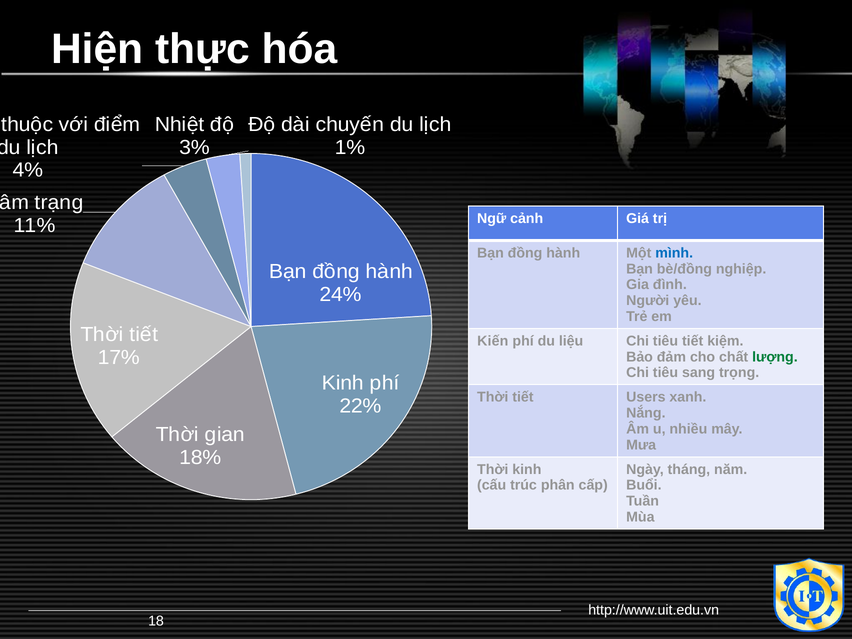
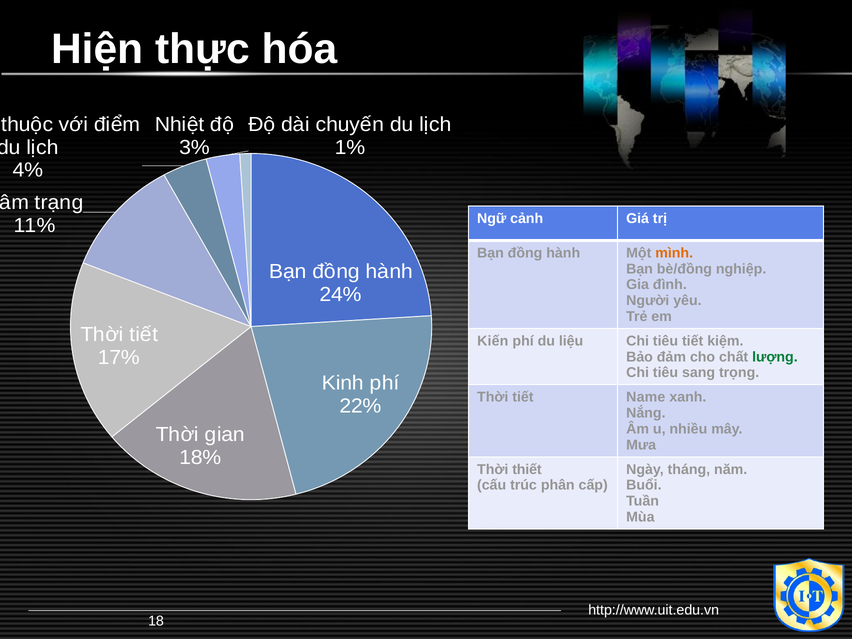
mình colour: blue -> orange
Users: Users -> Name
Thời kinh: kinh -> thiết
